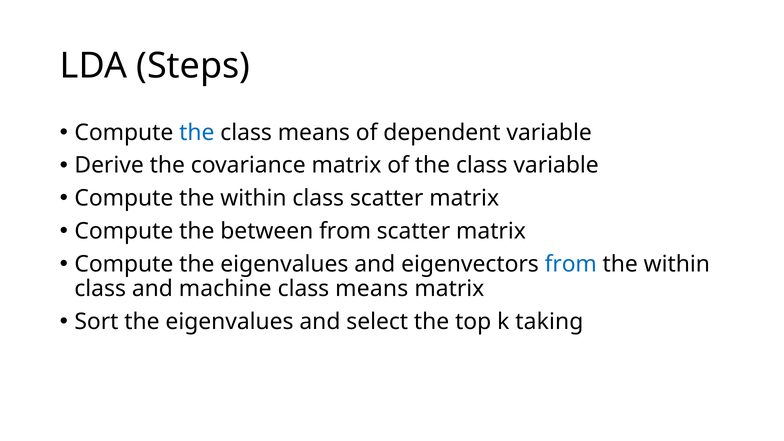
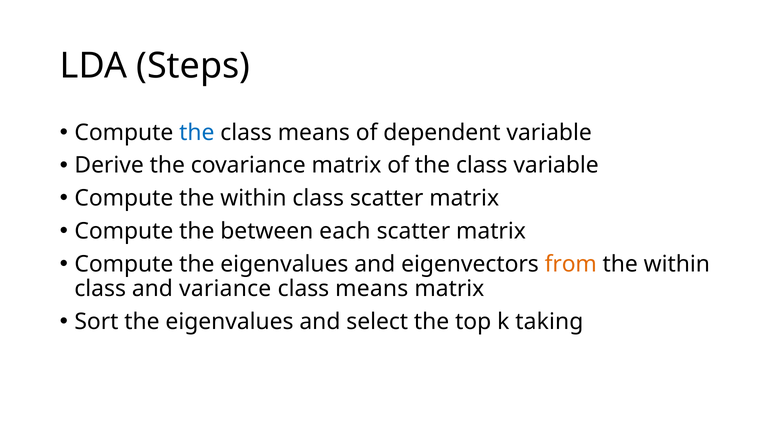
between from: from -> each
from at (571, 264) colour: blue -> orange
machine: machine -> variance
